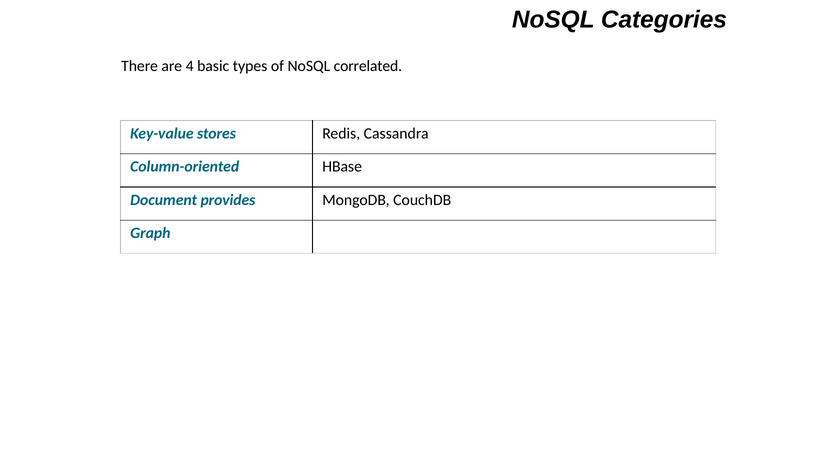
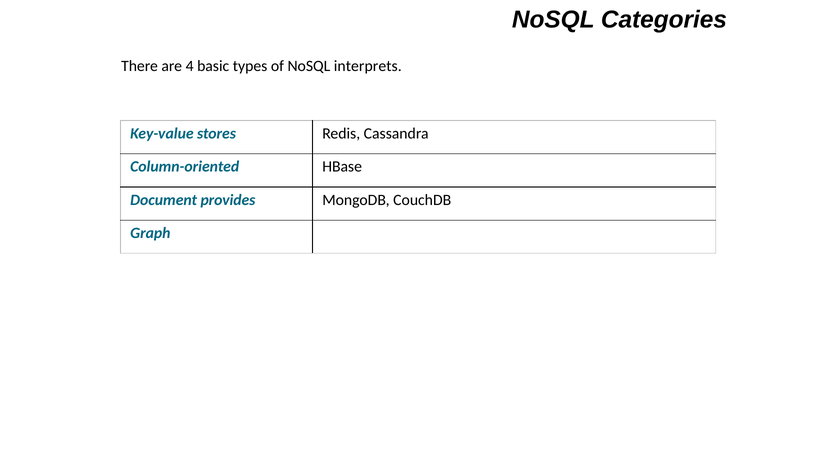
correlated: correlated -> interprets
